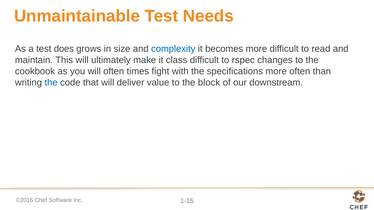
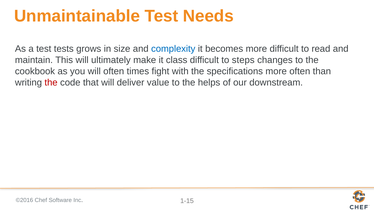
does: does -> tests
rspec: rspec -> steps
the at (51, 83) colour: blue -> red
block: block -> helps
